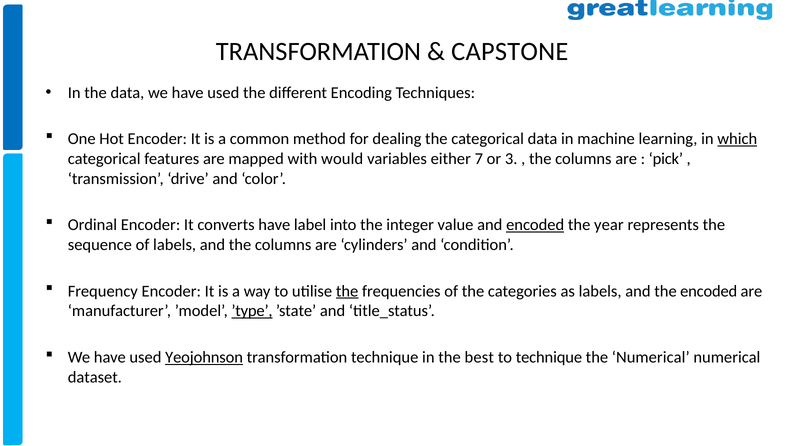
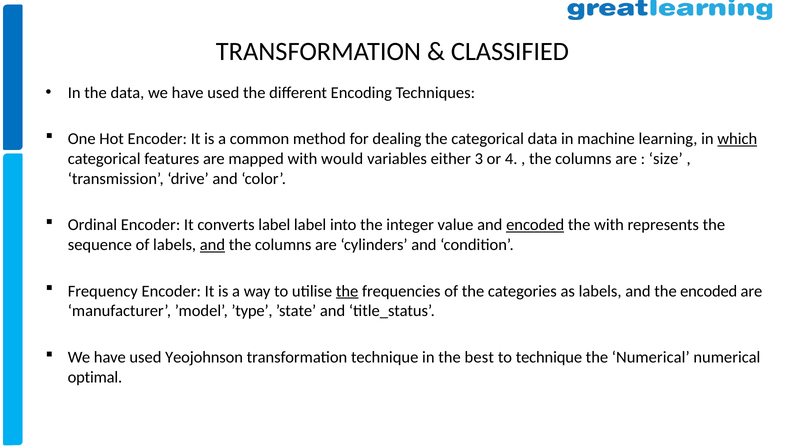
CAPSTONE: CAPSTONE -> CLASSIFIED
7: 7 -> 3
3: 3 -> 4
pick: pick -> size
converts have: have -> label
the year: year -> with
and at (212, 244) underline: none -> present
’type underline: present -> none
Yeojohnson underline: present -> none
dataset: dataset -> optimal
